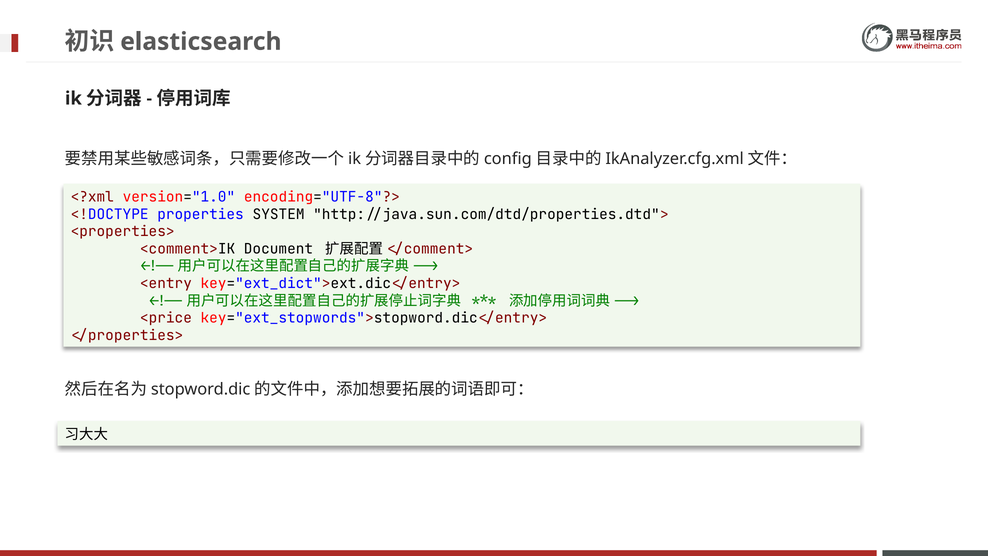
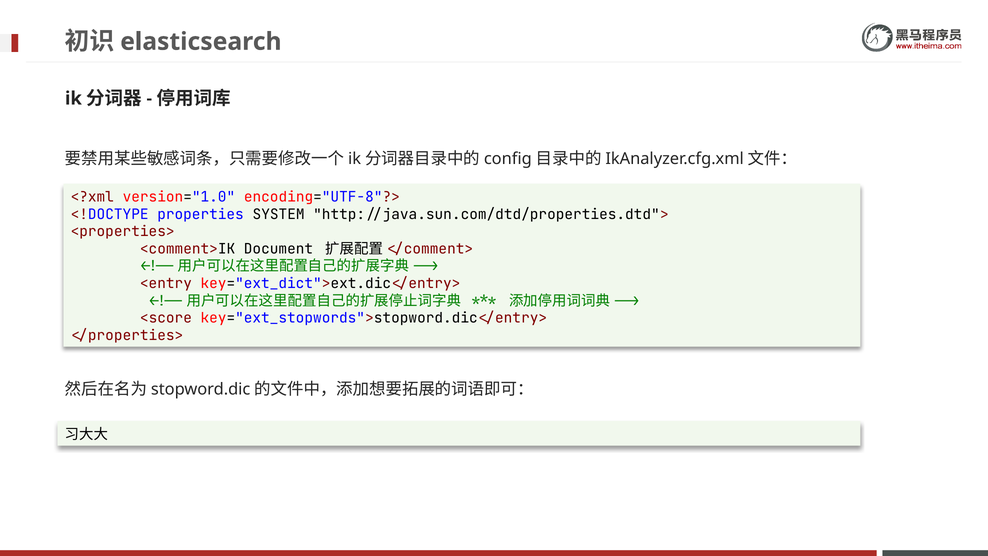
<price: <price -> <score
